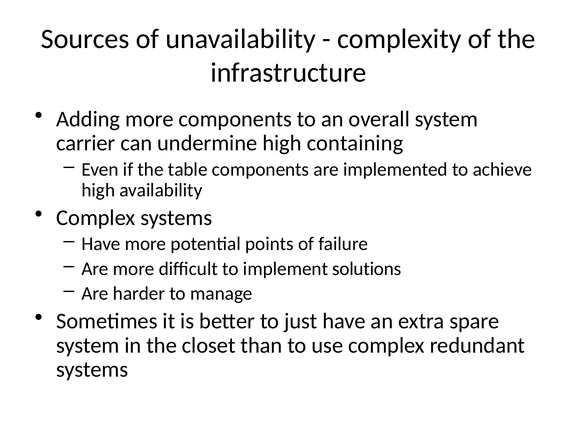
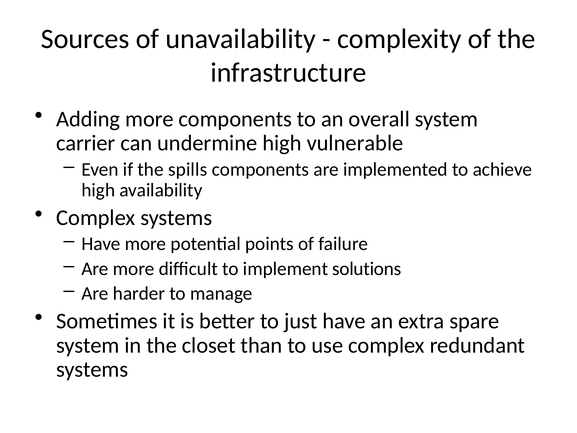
containing: containing -> vulnerable
table: table -> spills
